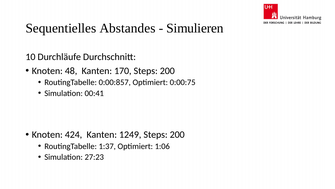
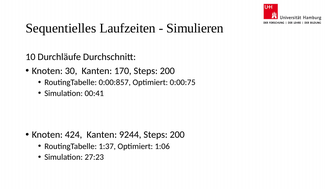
Abstandes: Abstandes -> Laufzeiten
48: 48 -> 30
1249: 1249 -> 9244
